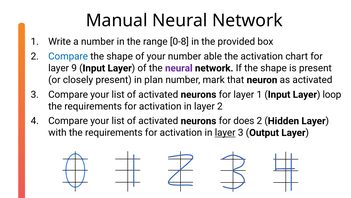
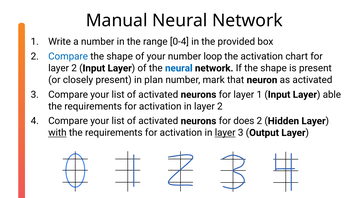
0-8: 0-8 -> 0-4
able: able -> loop
9 at (74, 68): 9 -> 2
neural at (179, 68) colour: purple -> blue
loop: loop -> able
with underline: none -> present
